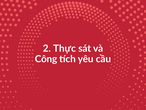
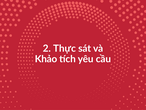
Công: Công -> Khảo
